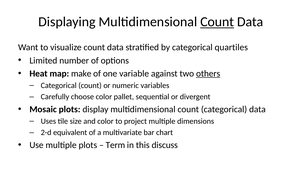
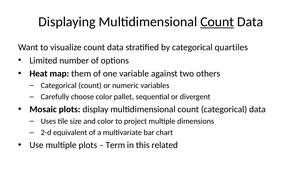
make: make -> them
others underline: present -> none
discuss: discuss -> related
